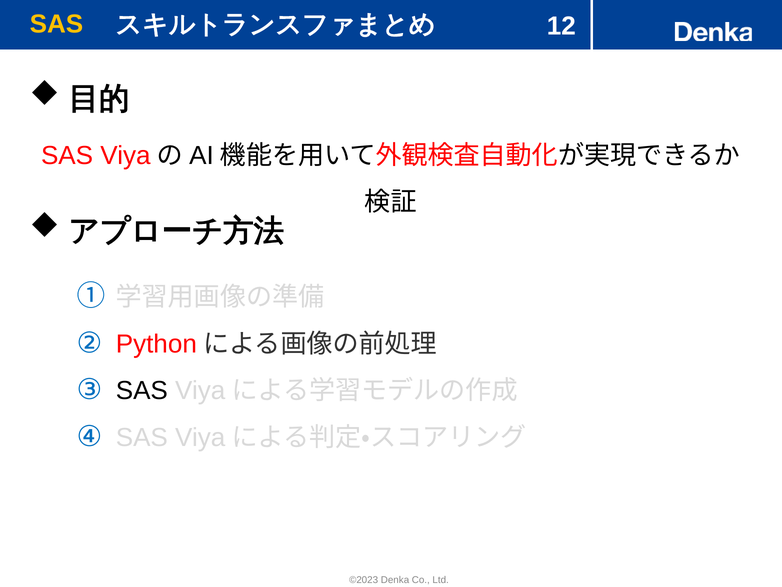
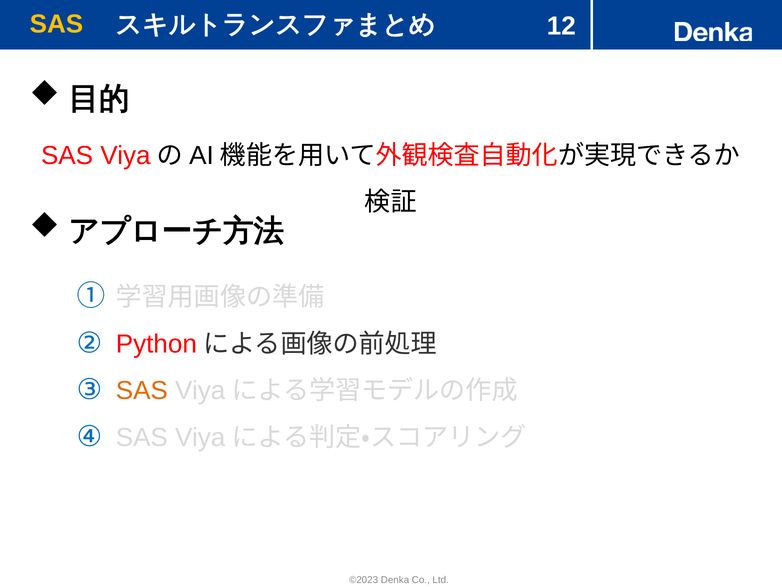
SAS at (142, 391) colour: black -> orange
